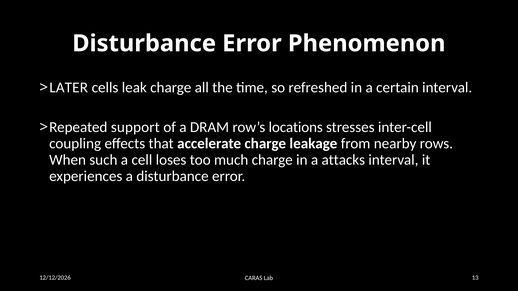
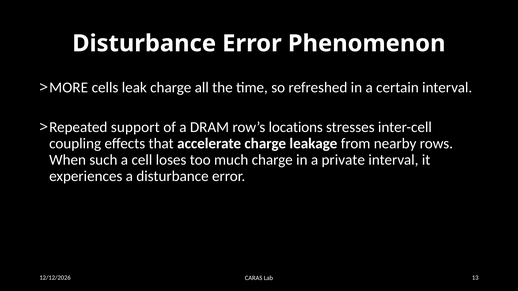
LATER: LATER -> MORE
attacks: attacks -> private
